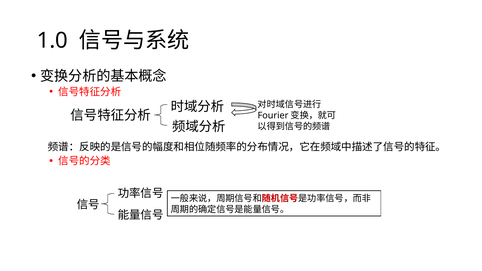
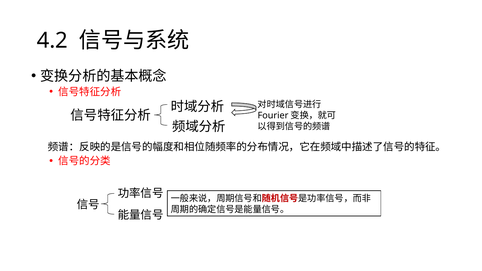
1.0: 1.0 -> 4.2
